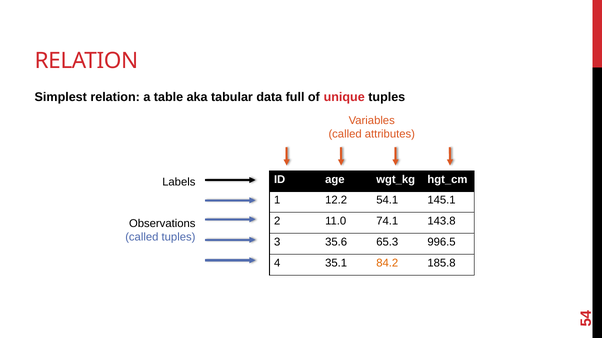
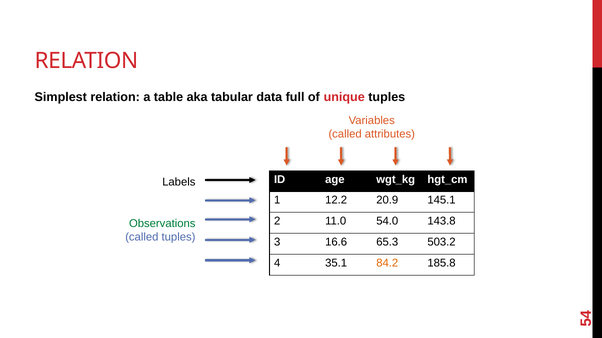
54.1: 54.1 -> 20.9
74.1: 74.1 -> 54.0
Observations colour: black -> green
35.6: 35.6 -> 16.6
996.5: 996.5 -> 503.2
